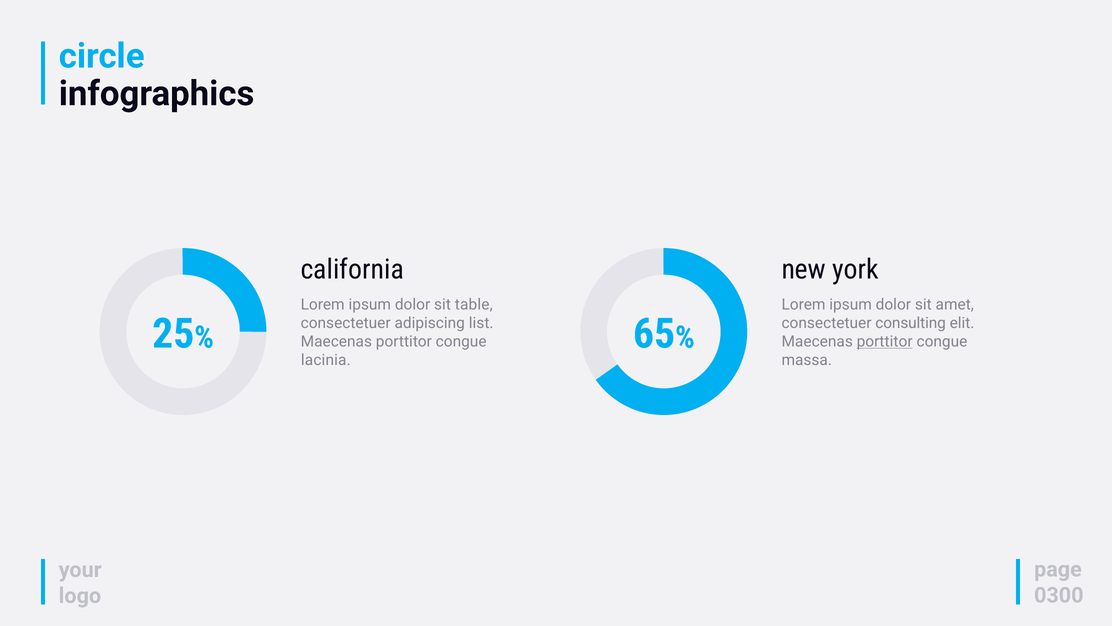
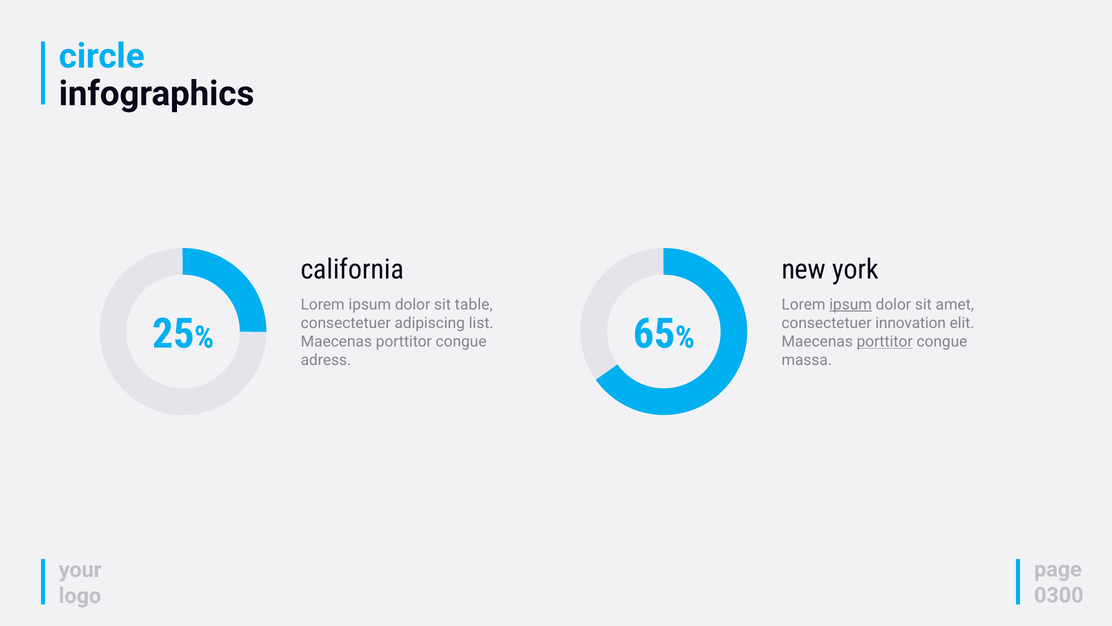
ipsum at (851, 304) underline: none -> present
consulting: consulting -> innovation
lacinia: lacinia -> adress
